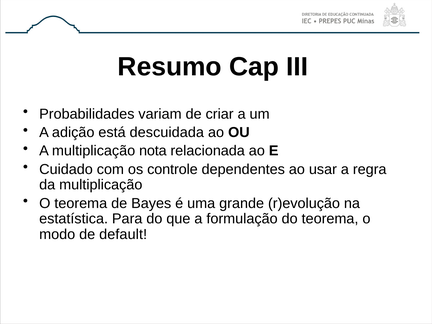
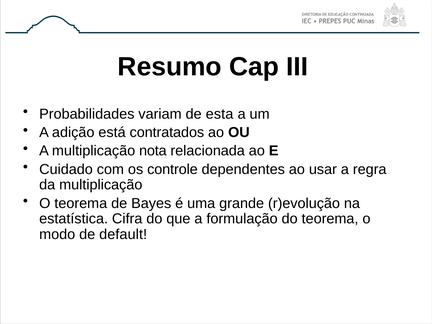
criar: criar -> esta
descuidada: descuidada -> contratados
Para: Para -> Cifra
